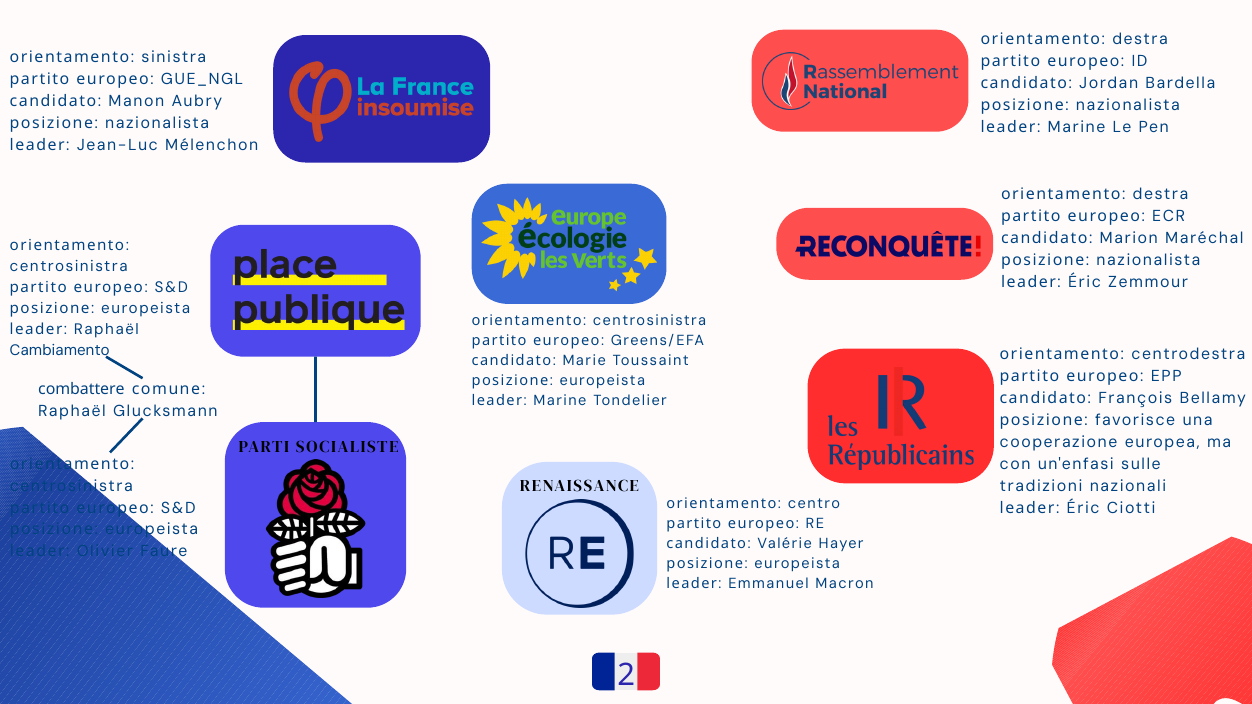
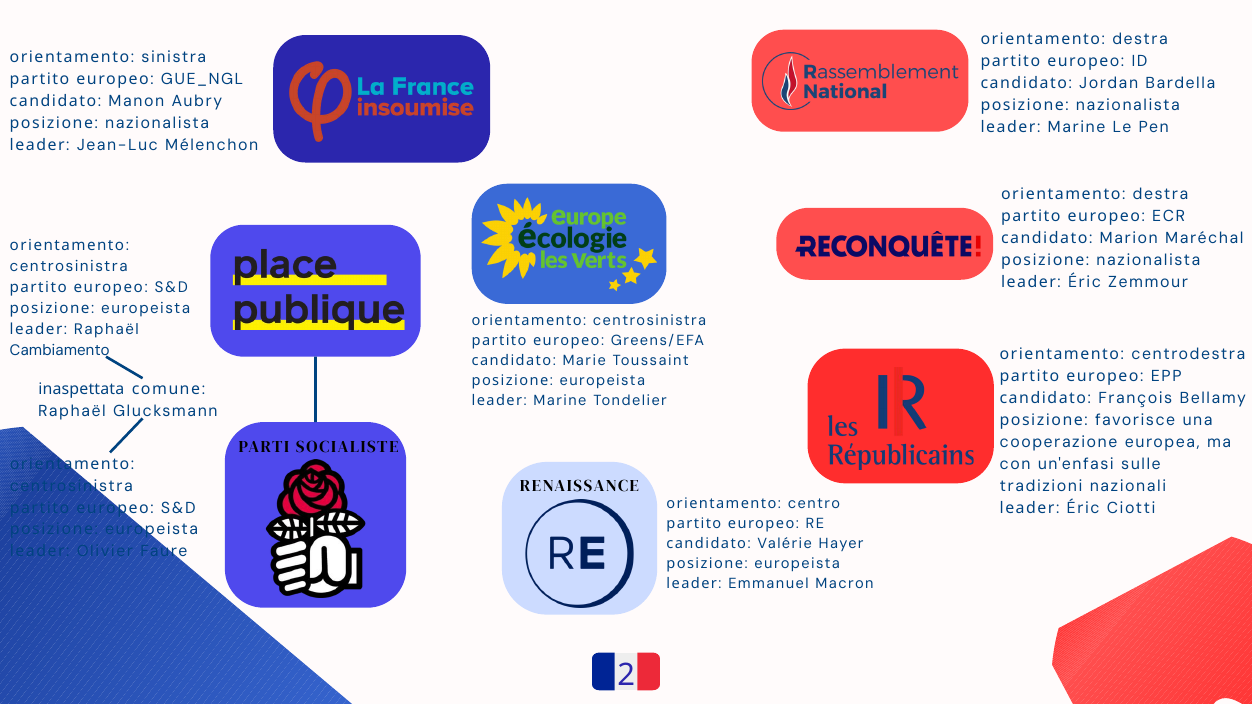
combattere: combattere -> inaspettata
